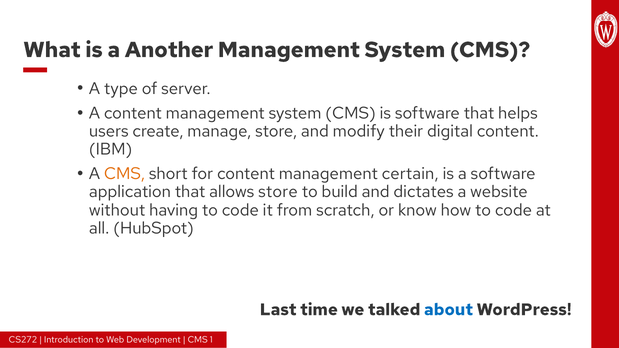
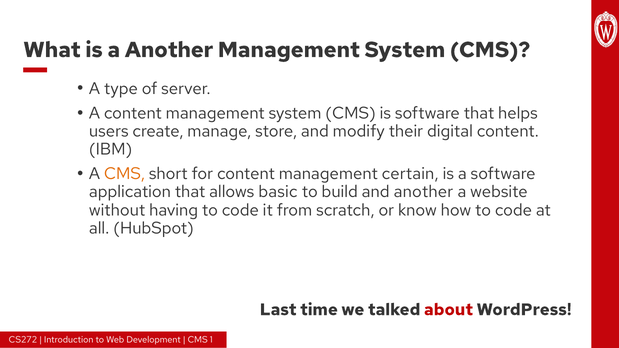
allows store: store -> basic
and dictates: dictates -> another
about colour: blue -> red
